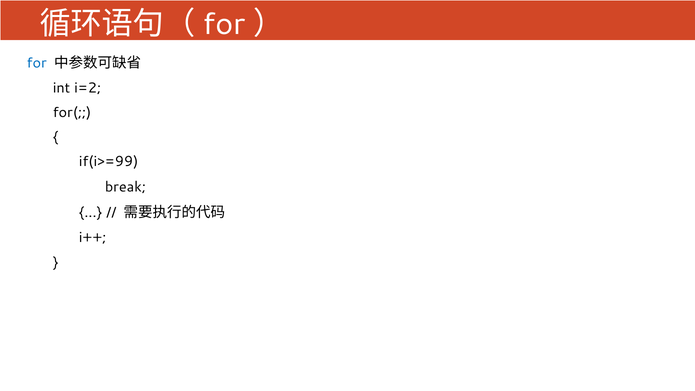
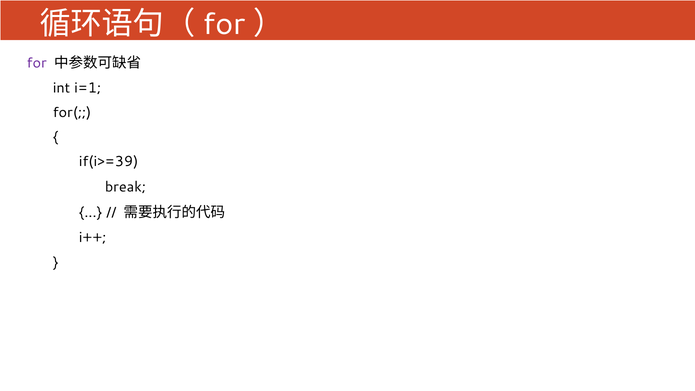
for colour: blue -> purple
i=2: i=2 -> i=1
if(i>=99: if(i>=99 -> if(i>=39
